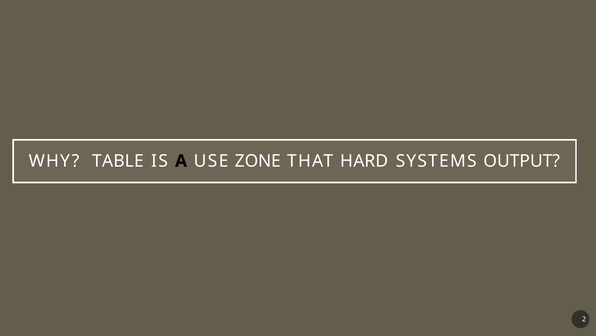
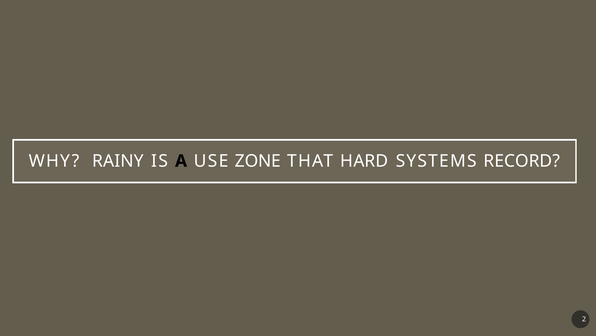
TABLE: TABLE -> RAINY
OUTPUT: OUTPUT -> RECORD
